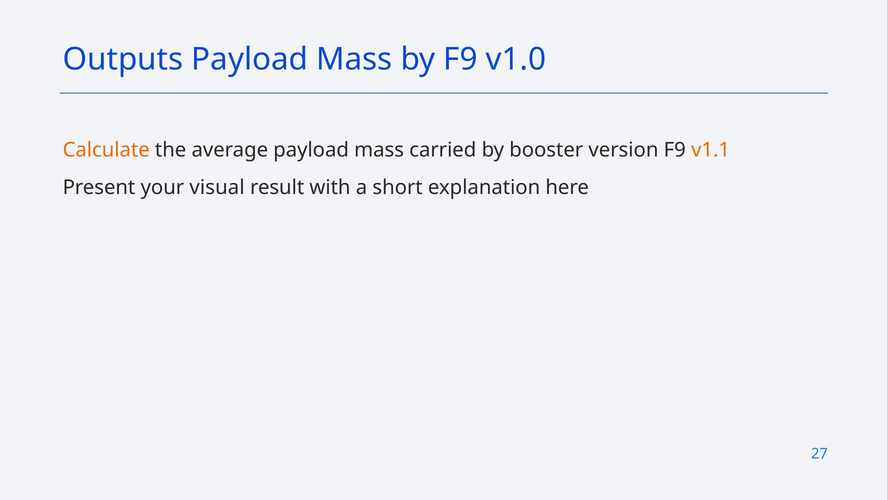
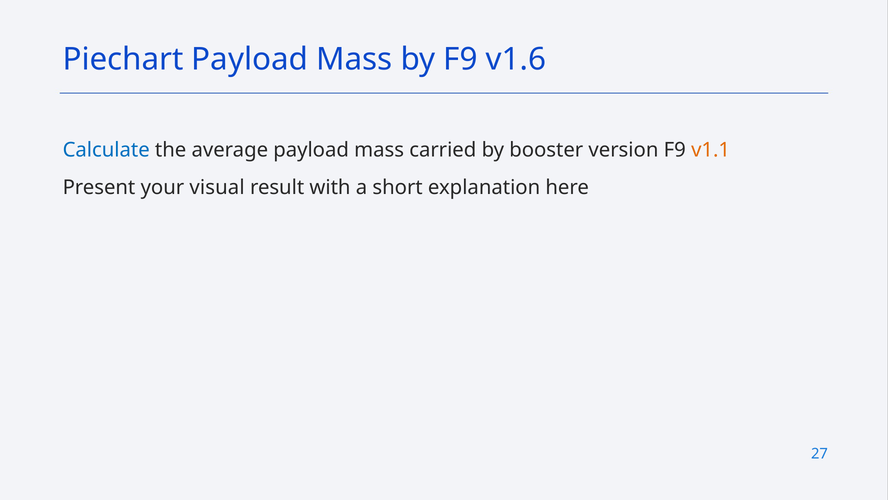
Outputs: Outputs -> Piechart
v1.0: v1.0 -> v1.6
Calculate colour: orange -> blue
